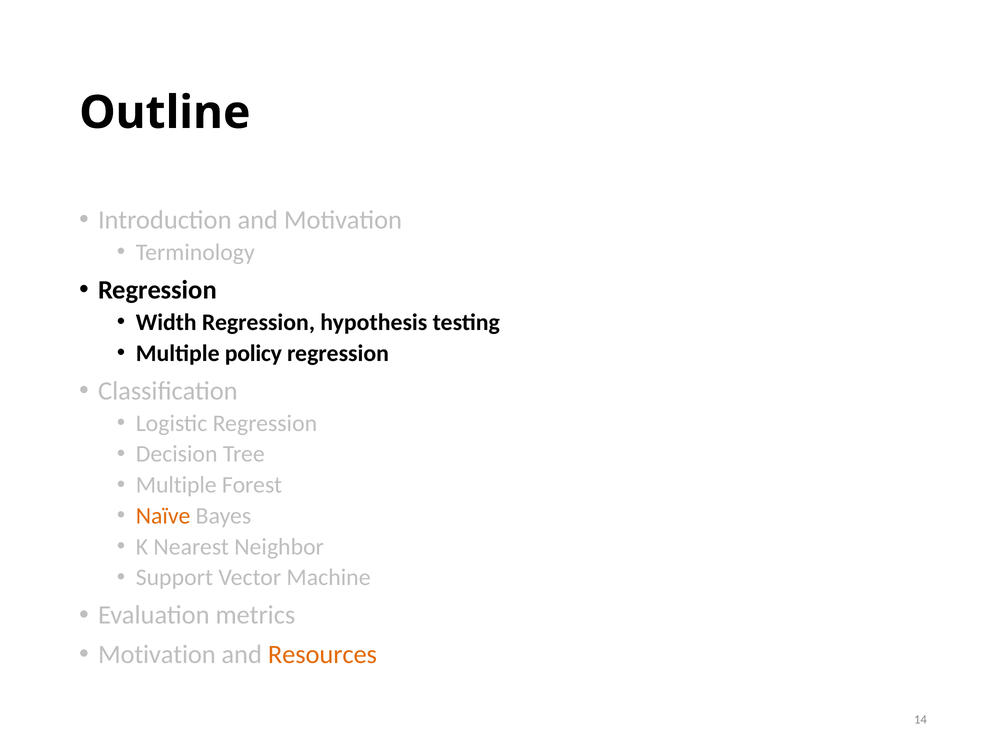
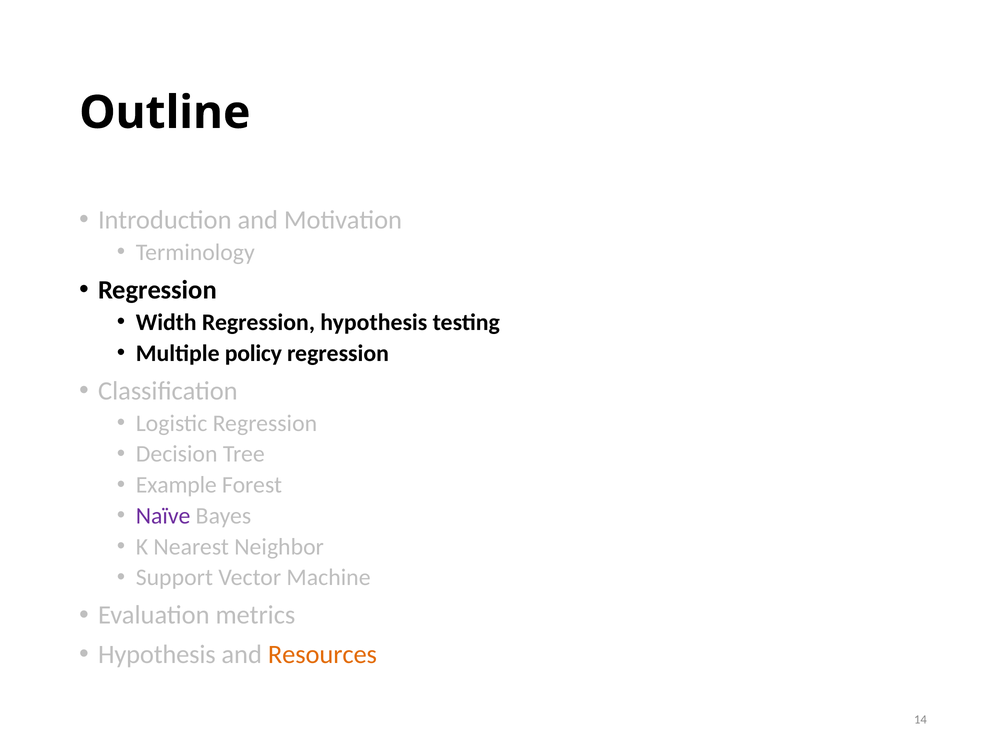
Multiple at (176, 485): Multiple -> Example
Naïve colour: orange -> purple
Motivation at (157, 655): Motivation -> Hypothesis
